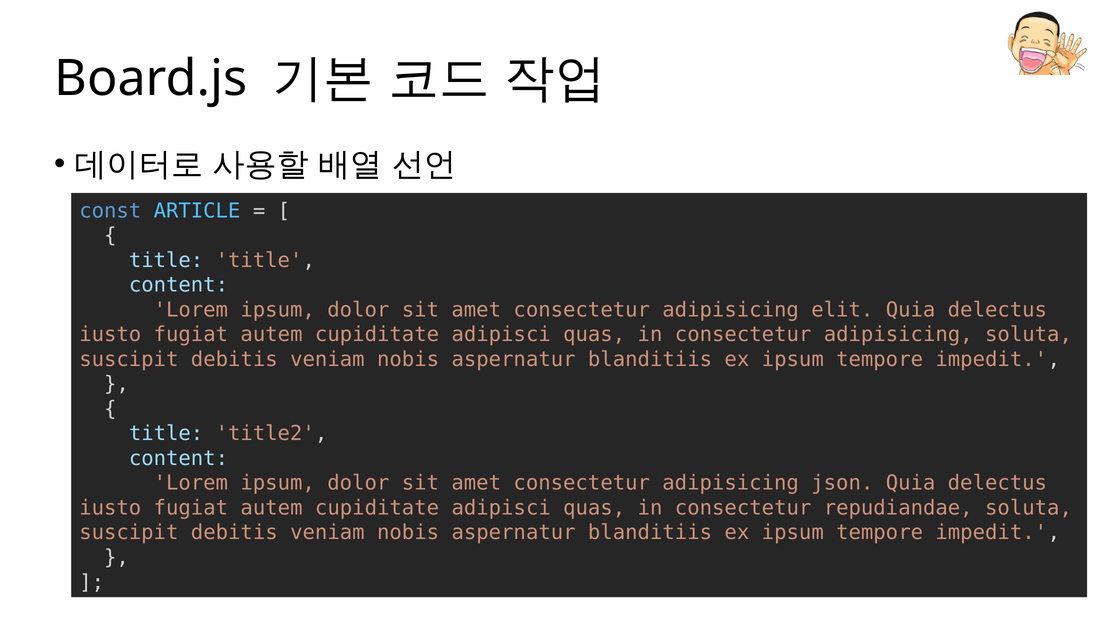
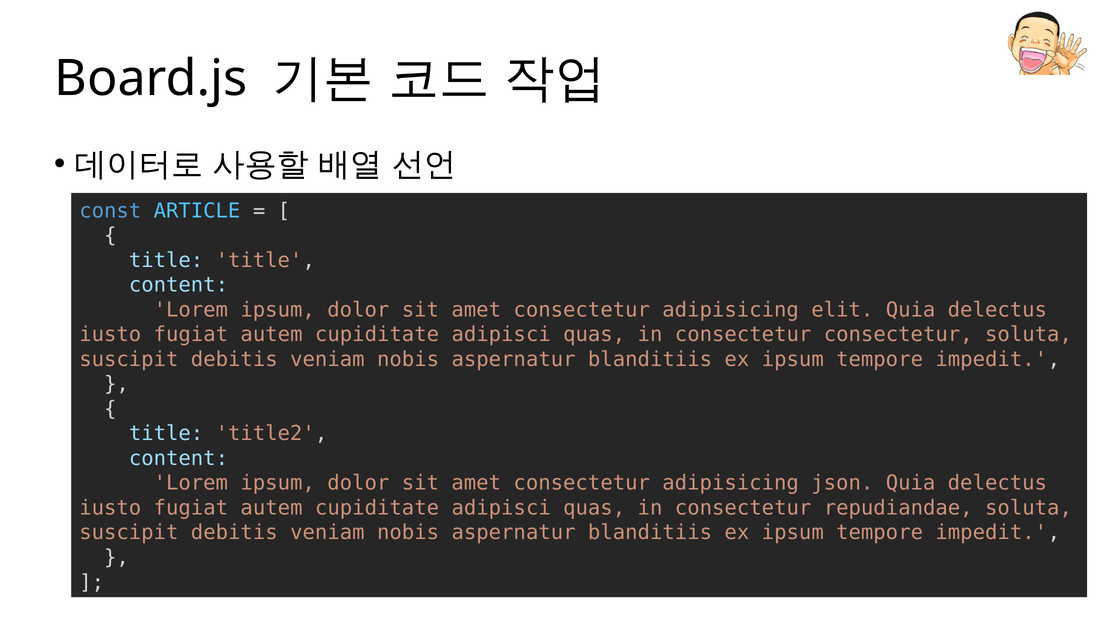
in consectetur adipisicing: adipisicing -> consectetur
